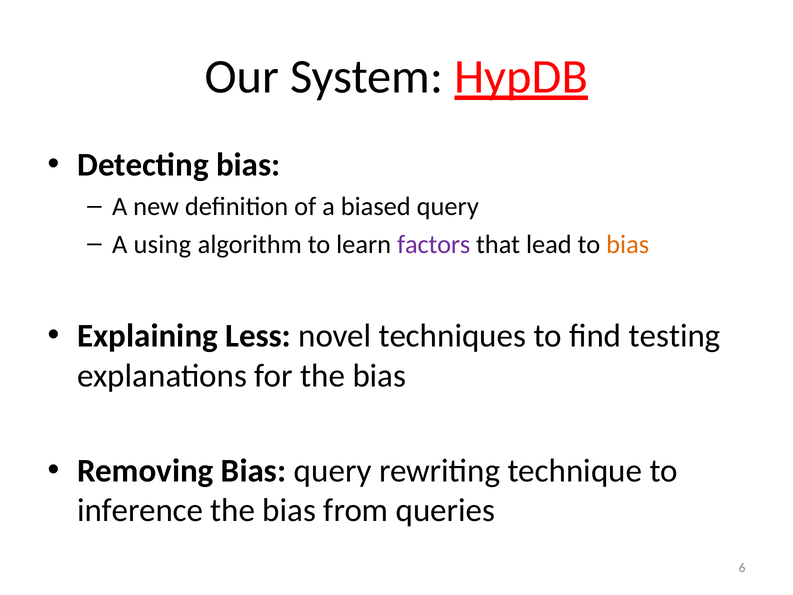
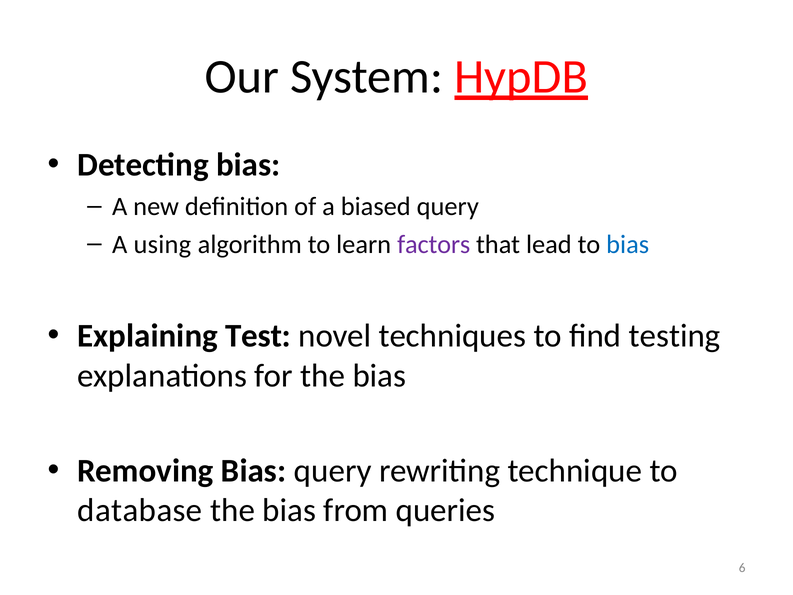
bias at (628, 244) colour: orange -> blue
Less: Less -> Test
inference: inference -> database
